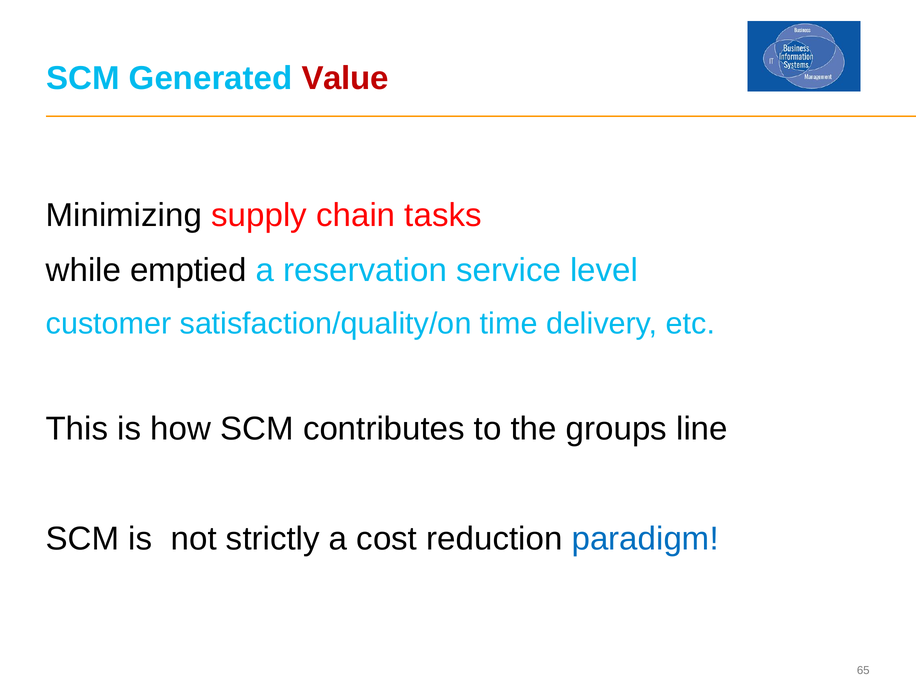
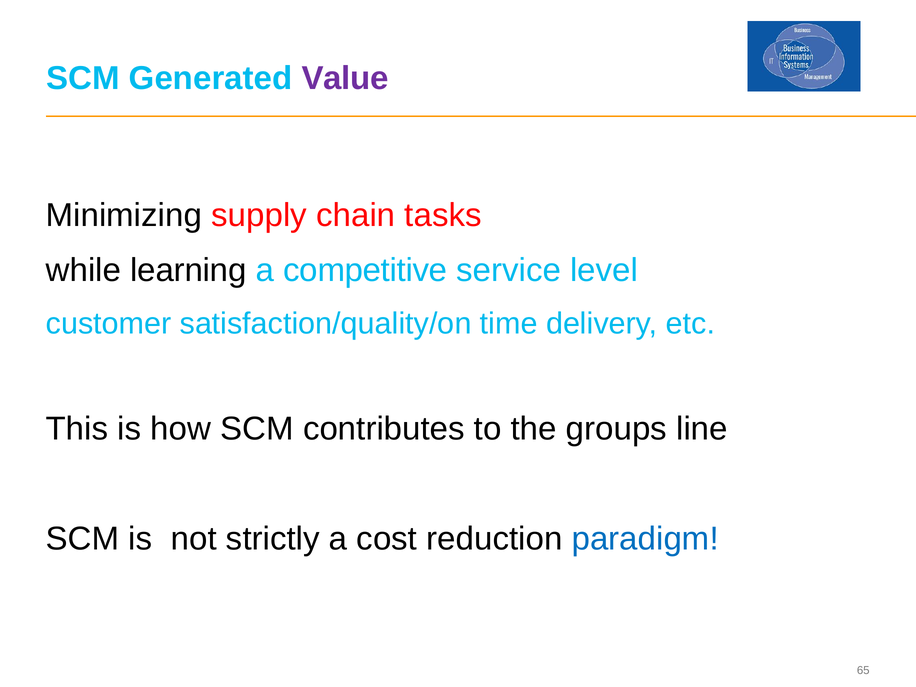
Value colour: red -> purple
emptied: emptied -> learning
reservation: reservation -> competitive
